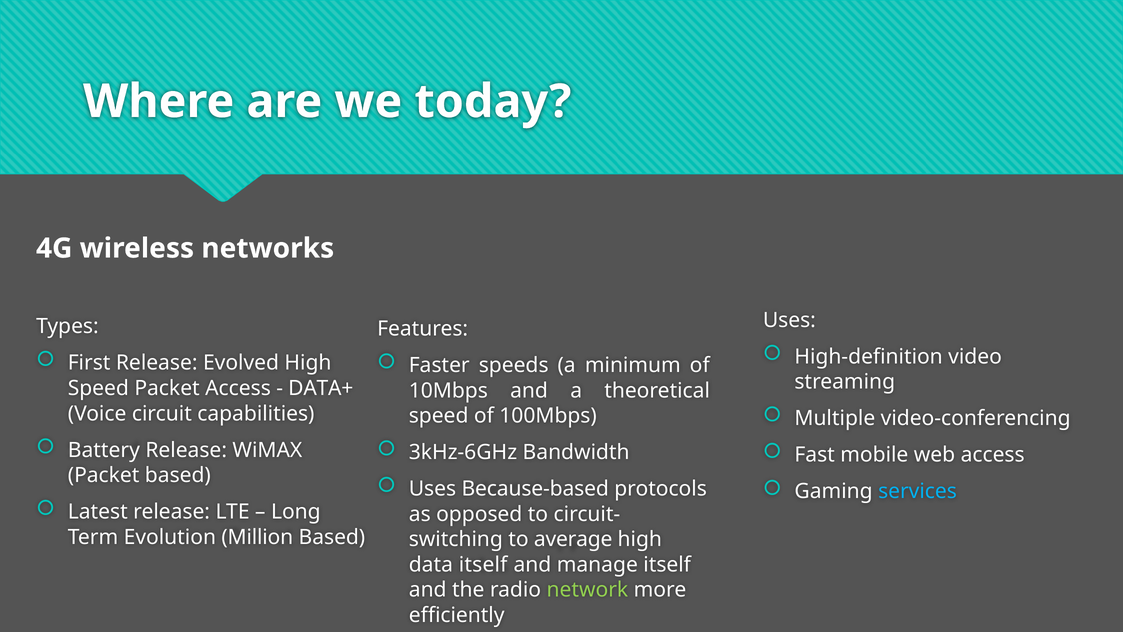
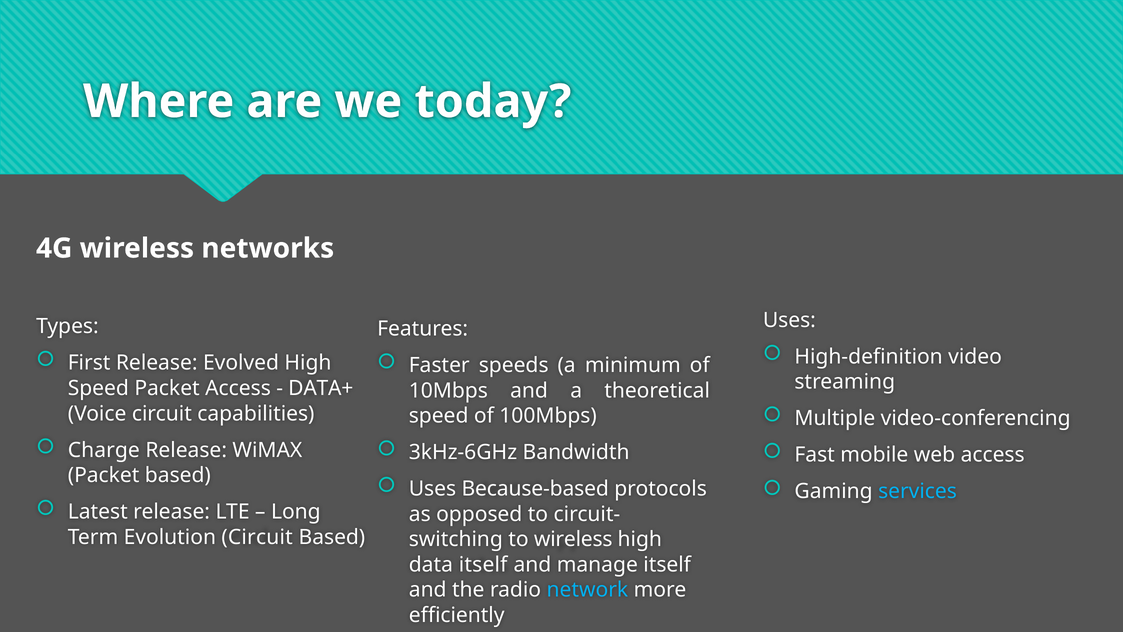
Battery: Battery -> Charge
Evolution Million: Million -> Circuit
to average: average -> wireless
network colour: light green -> light blue
